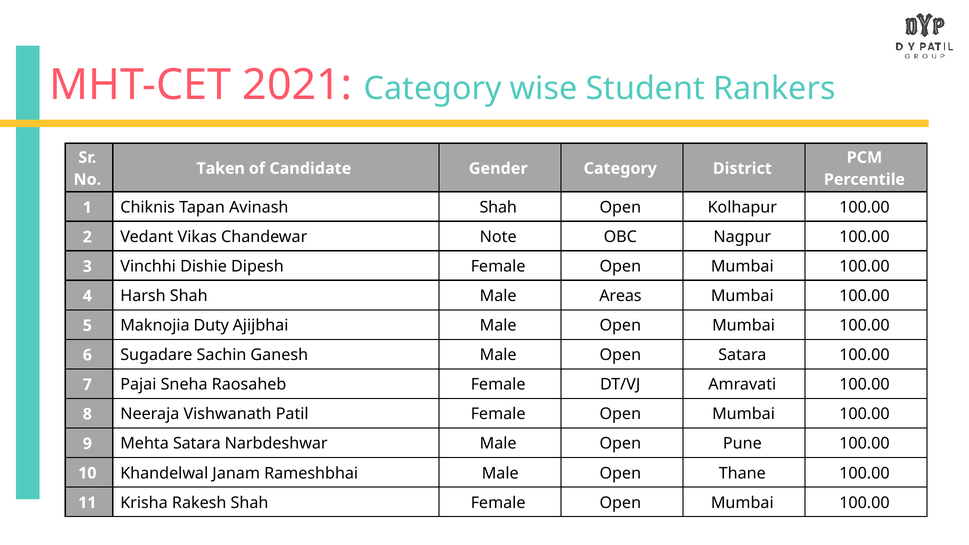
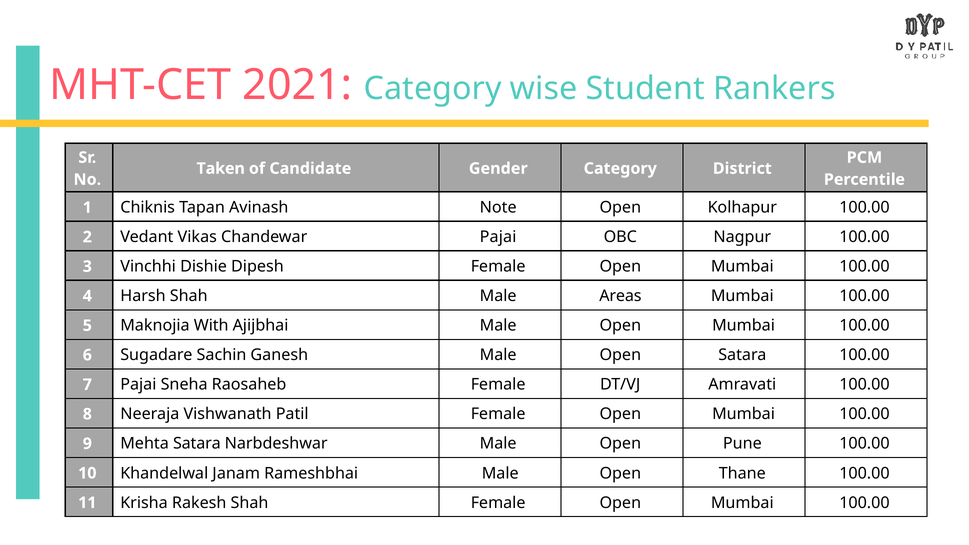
Avinash Shah: Shah -> Note
Chandewar Note: Note -> Pajai
Duty: Duty -> With
